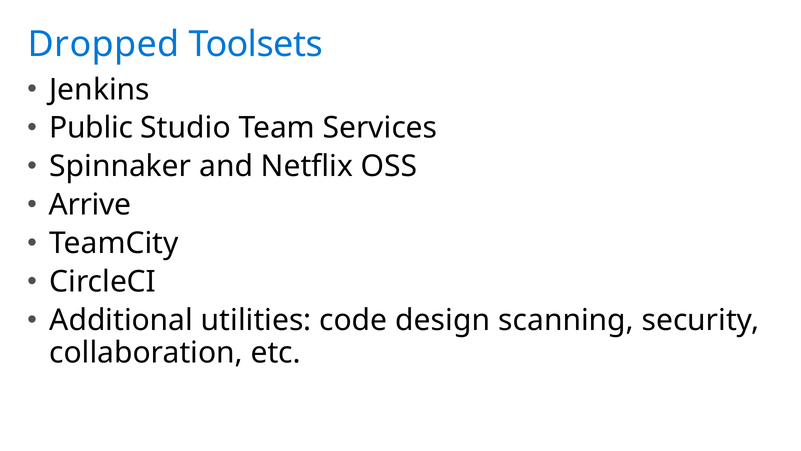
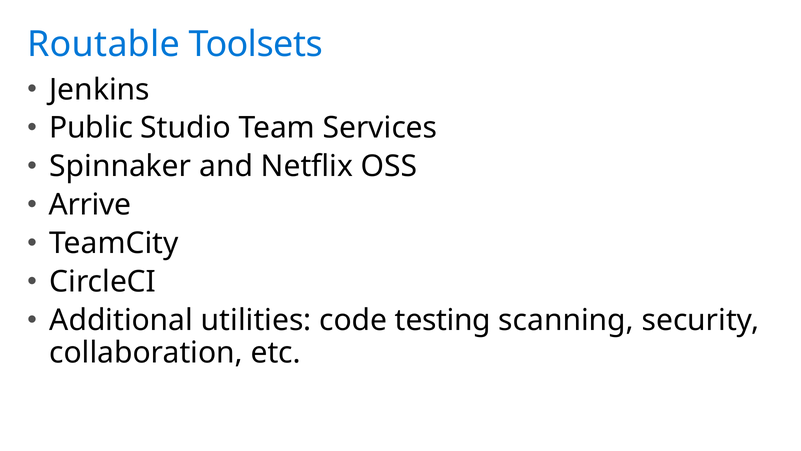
Dropped: Dropped -> Routable
design: design -> testing
